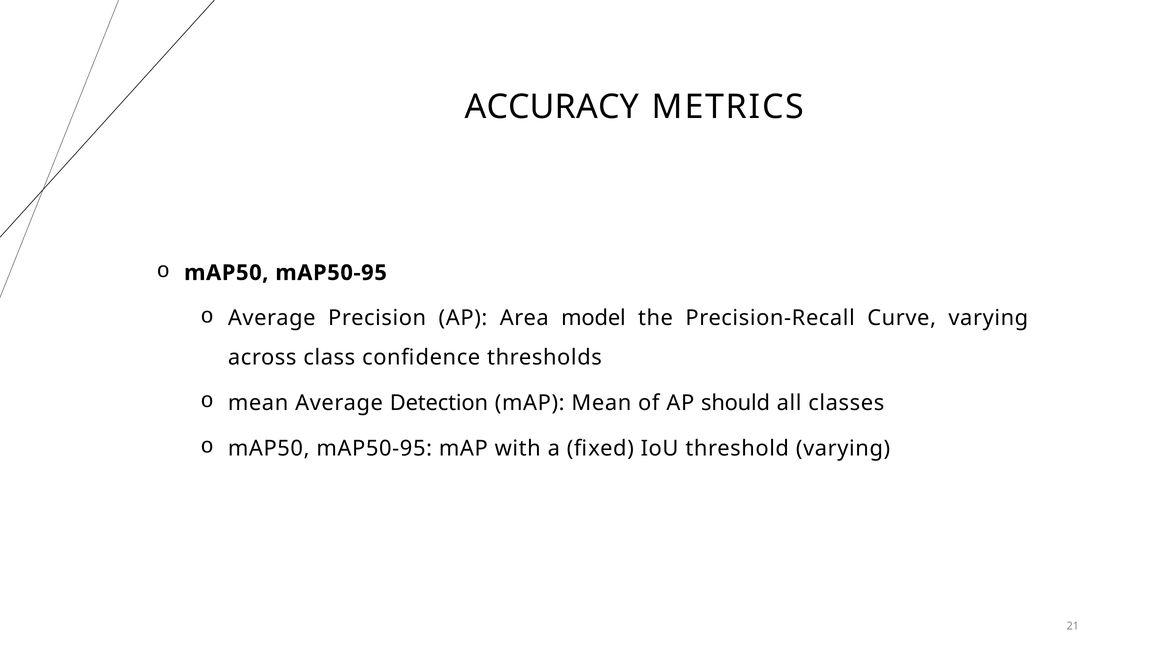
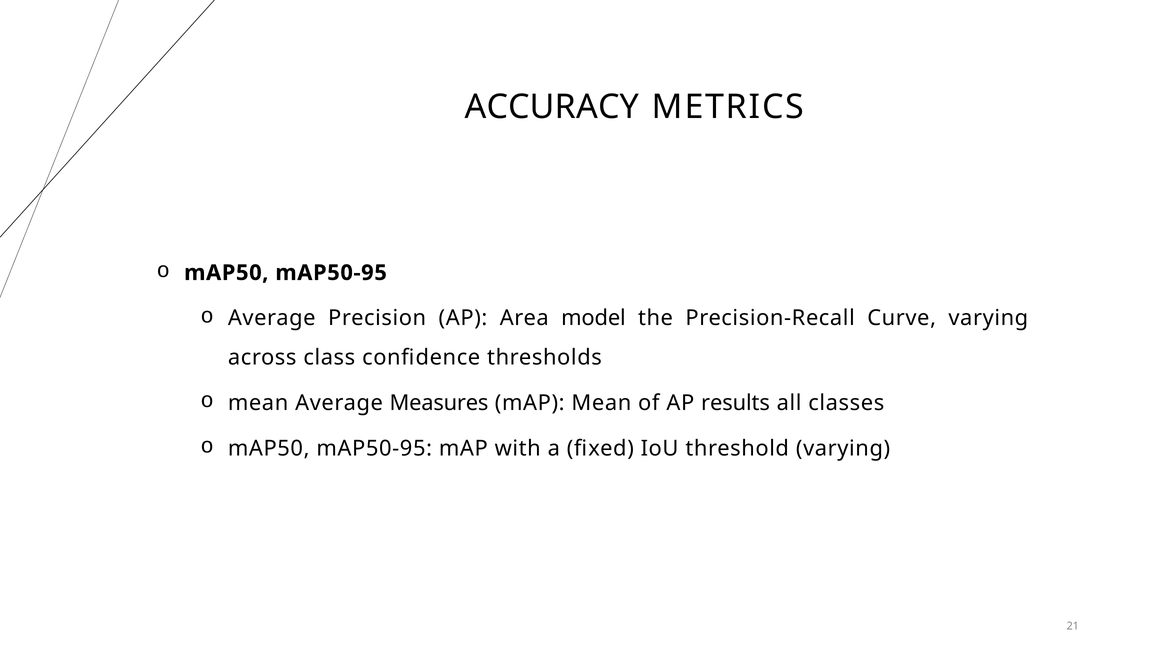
Detection: Detection -> Measures
should: should -> results
